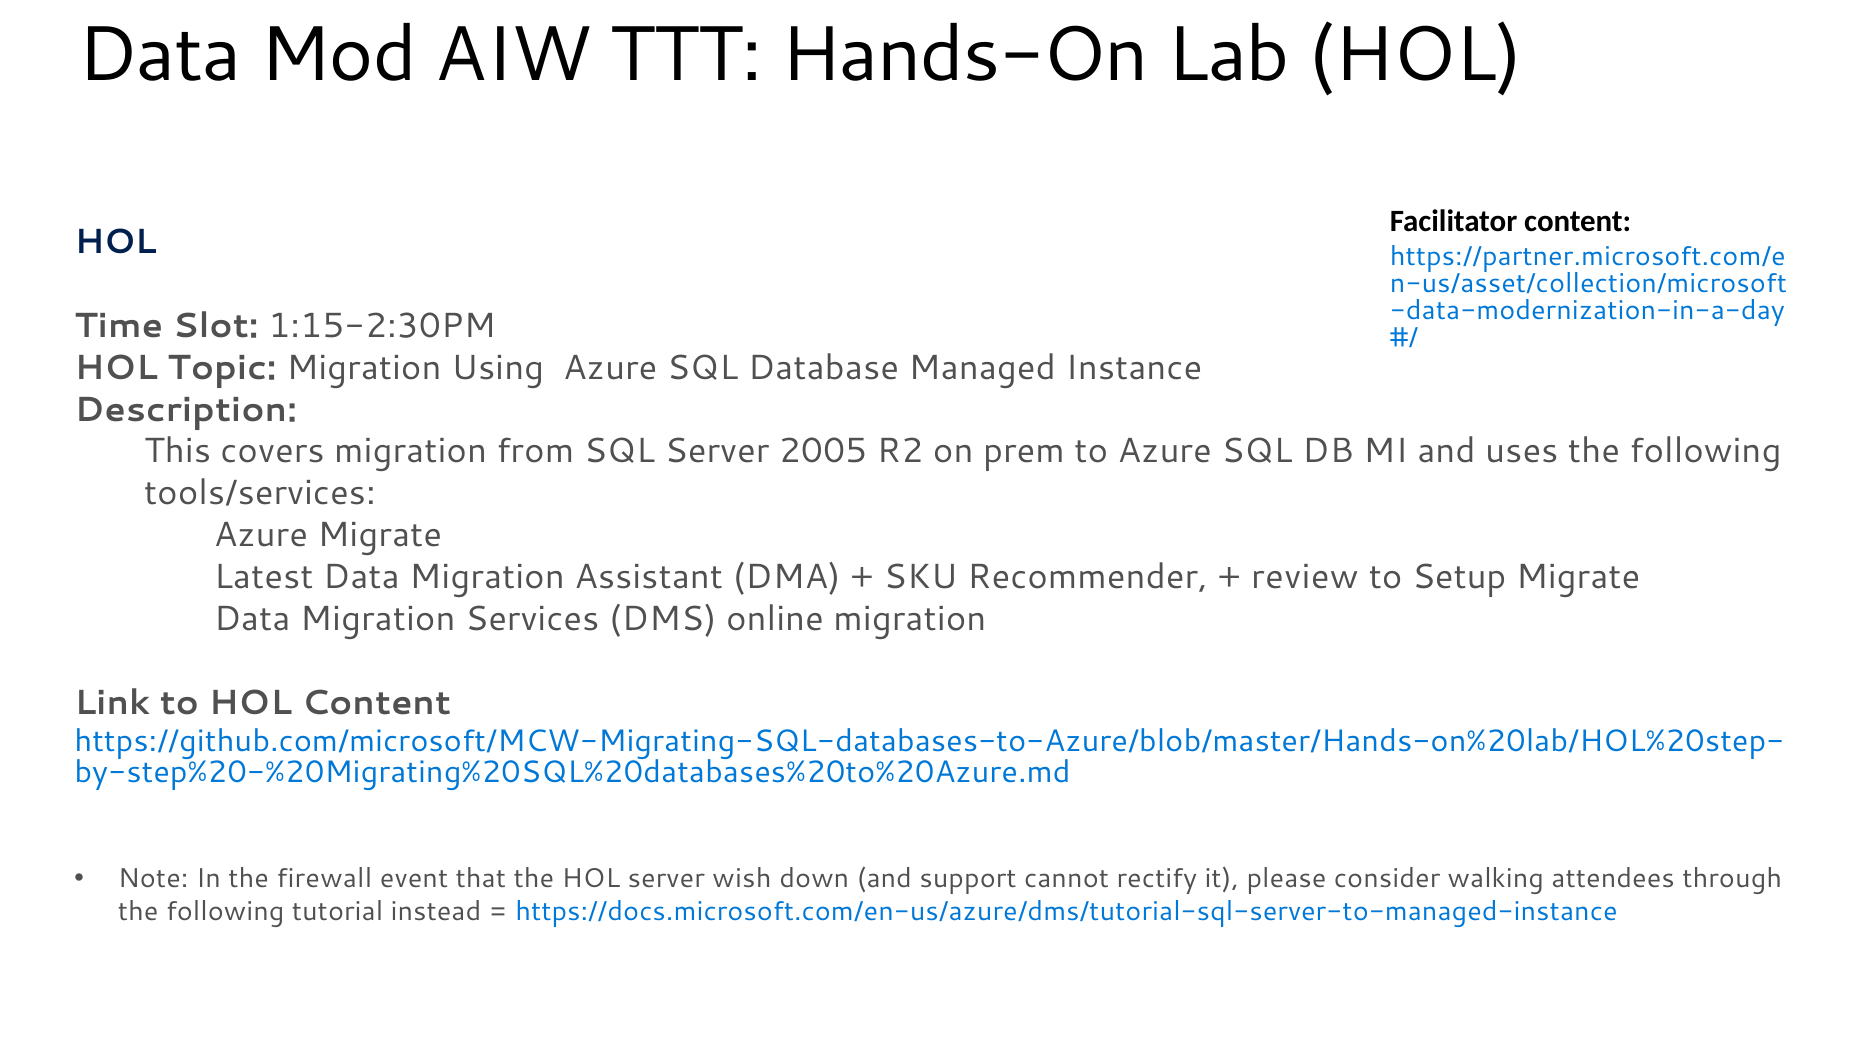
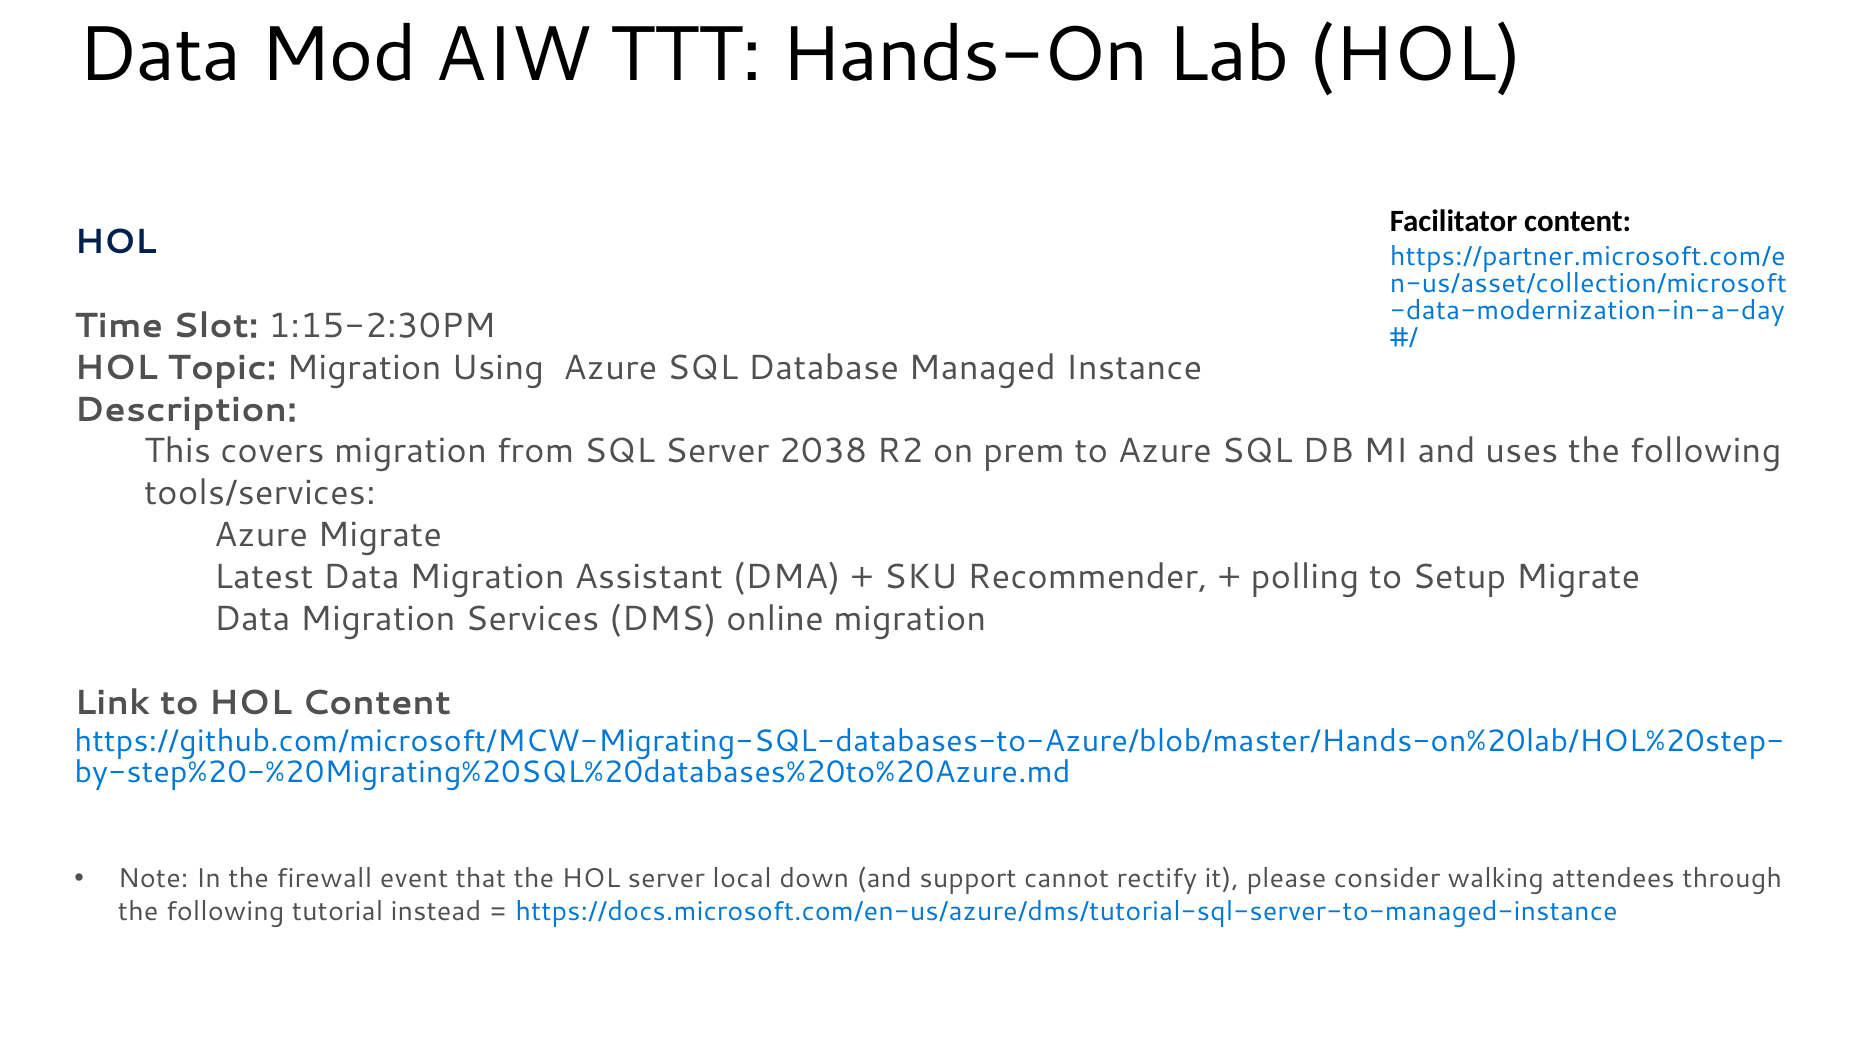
2005: 2005 -> 2038
review: review -> polling
wish: wish -> local
